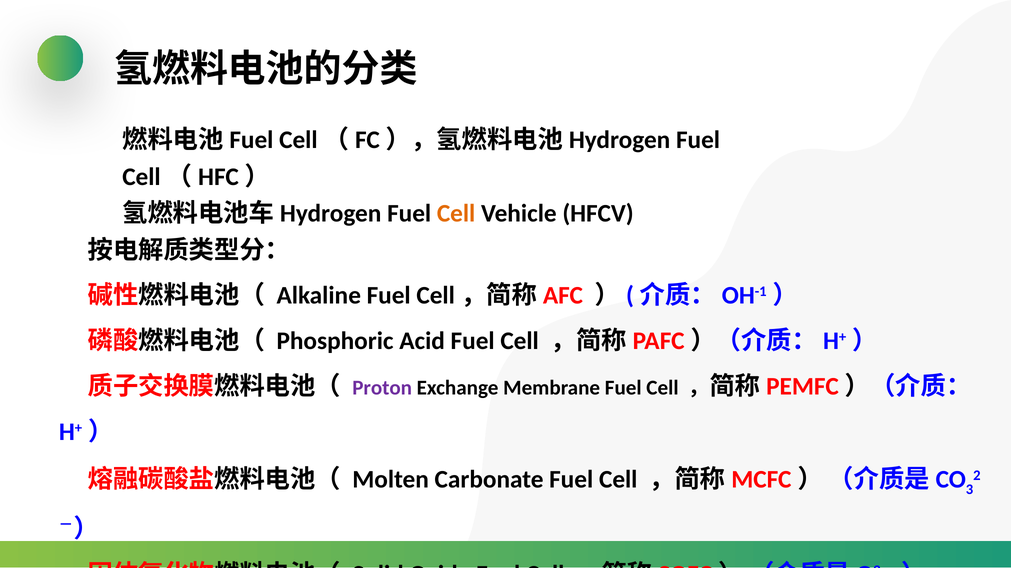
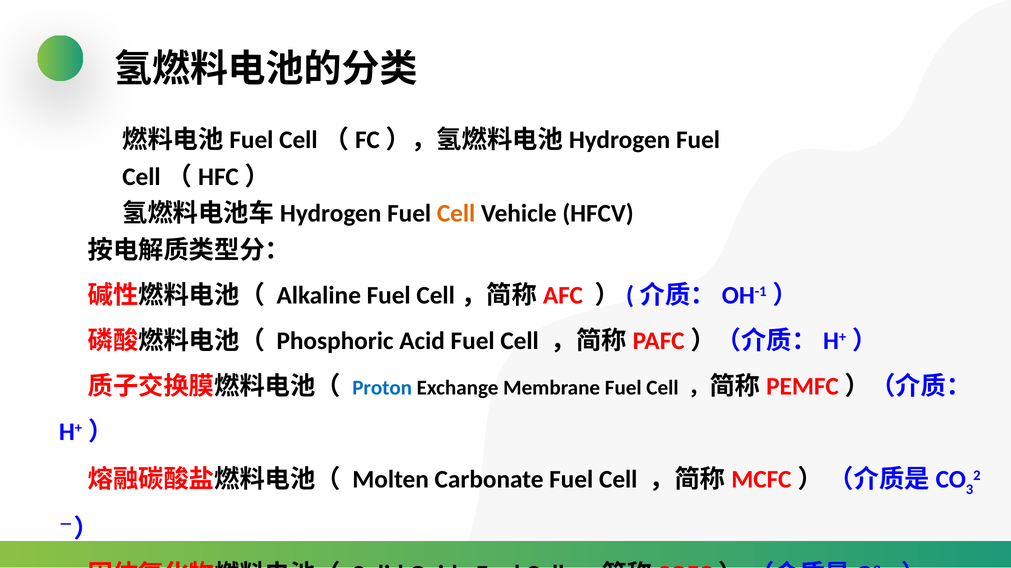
Proton colour: purple -> blue
